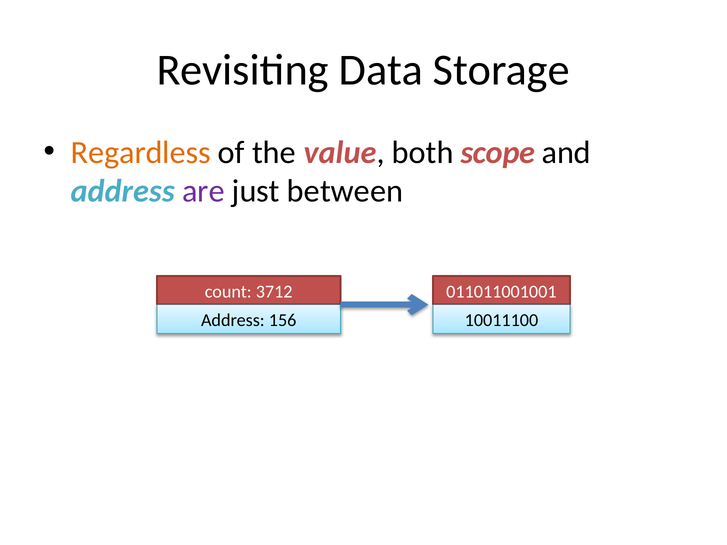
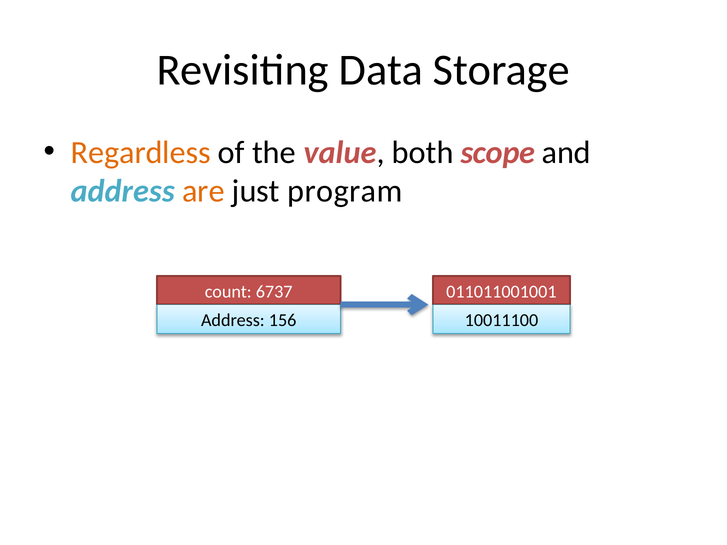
are colour: purple -> orange
between: between -> program
3712: 3712 -> 6737
